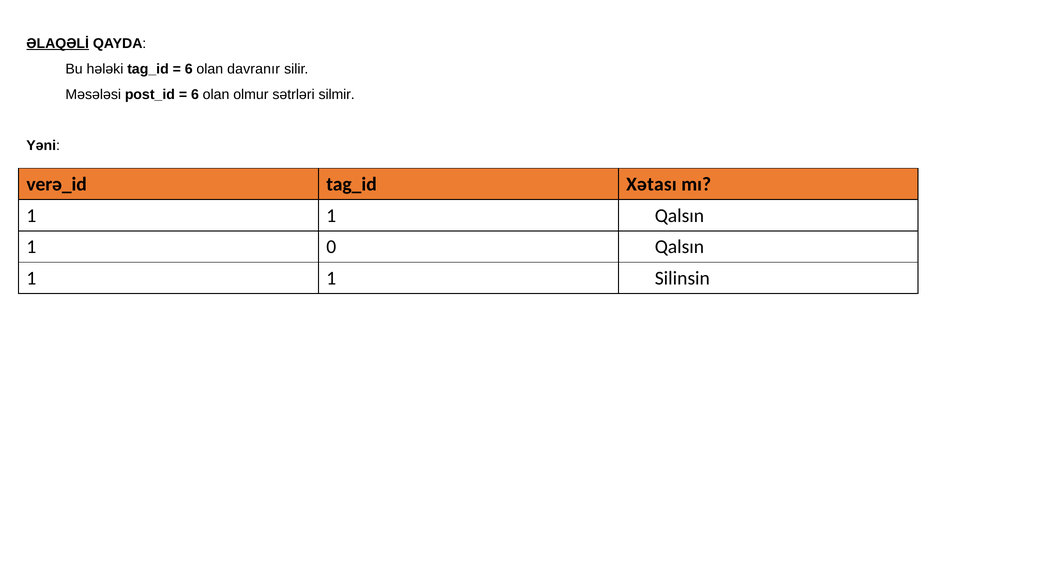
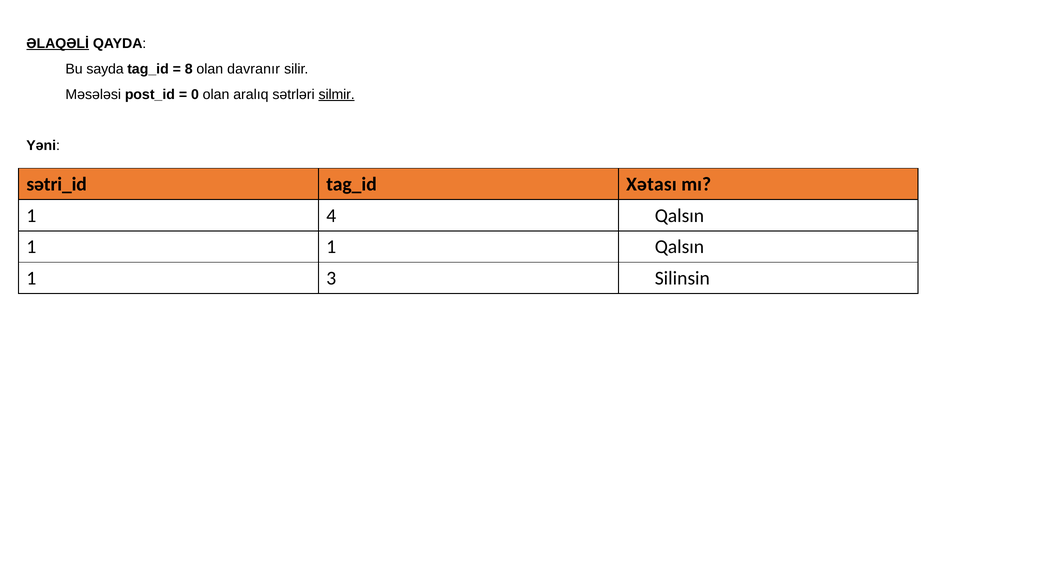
hələki: hələki -> sayda
6 at (189, 69): 6 -> 8
6 at (195, 94): 6 -> 0
olmur: olmur -> aralıq
silmir underline: none -> present
verə_id: verə_id -> sətri_id
1 at (331, 216): 1 -> 4
1 0: 0 -> 1
1 at (331, 278): 1 -> 3
